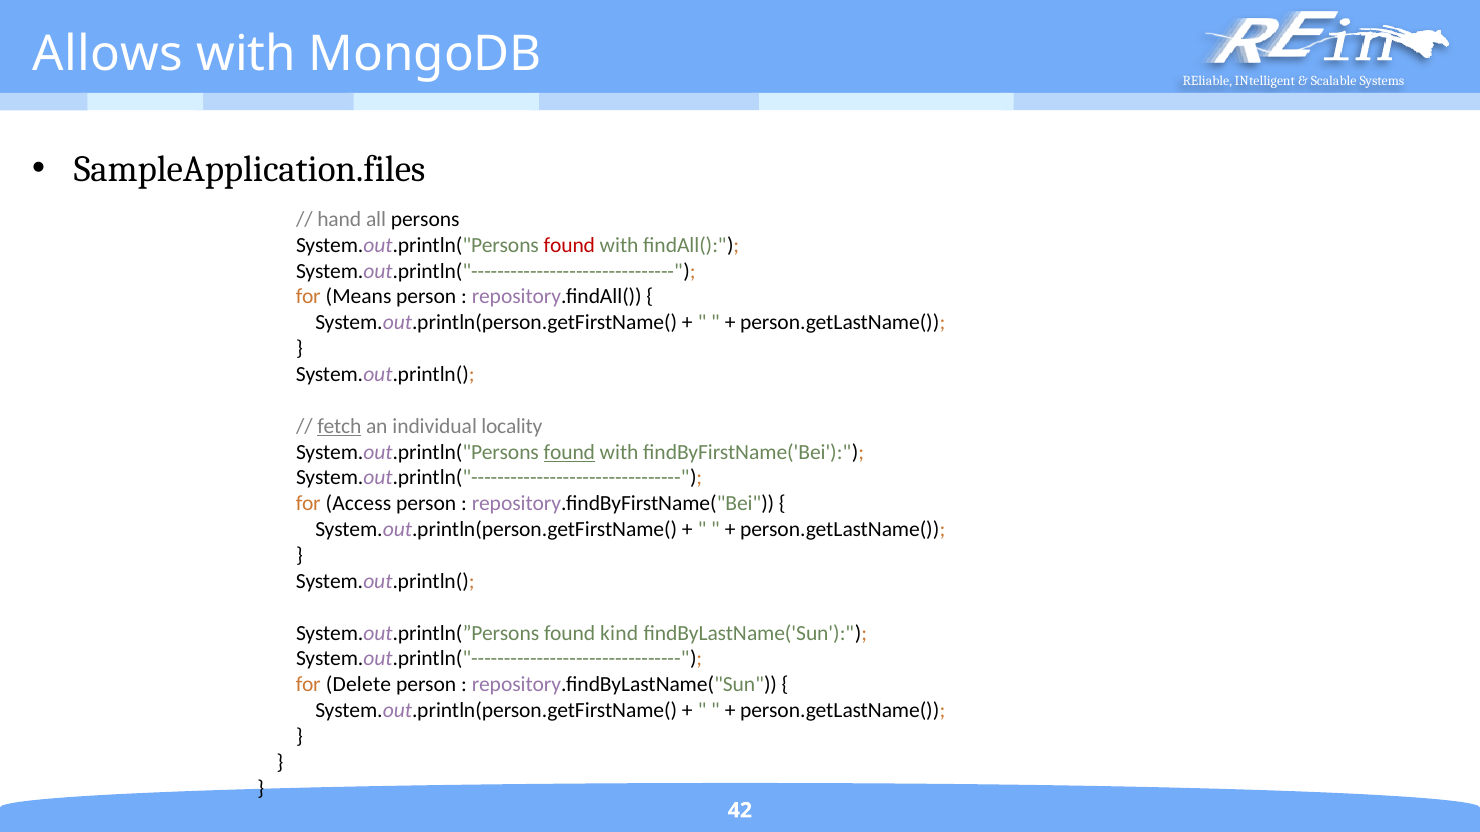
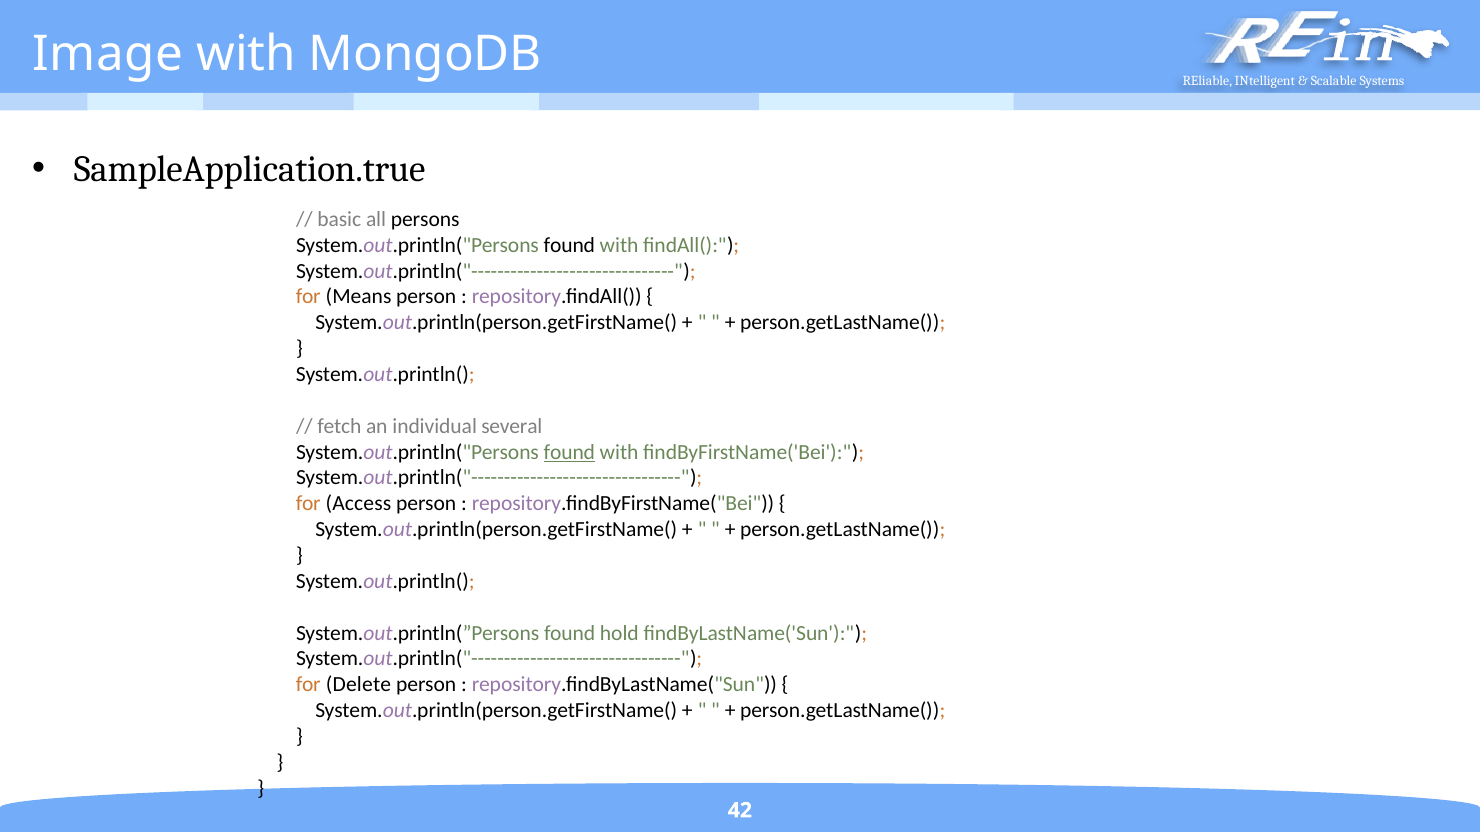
Allows: Allows -> Image
SampleApplication.files: SampleApplication.files -> SampleApplication.true
hand: hand -> basic
found at (569, 245) colour: red -> black
fetch underline: present -> none
locality: locality -> several
kind: kind -> hold
